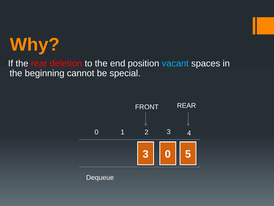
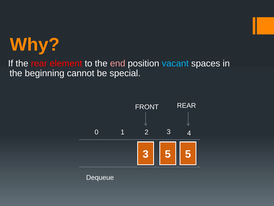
deletion: deletion -> element
end colour: white -> pink
3 0: 0 -> 5
